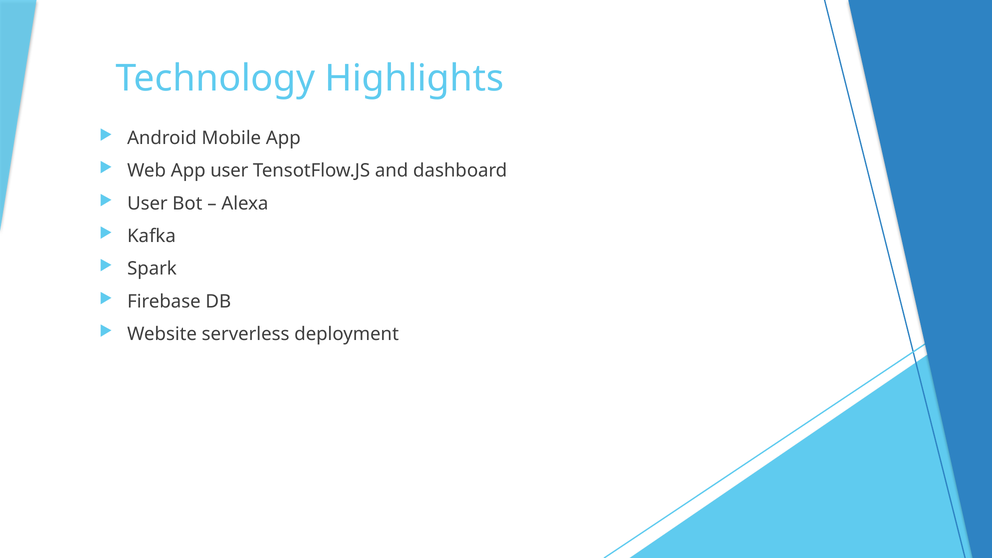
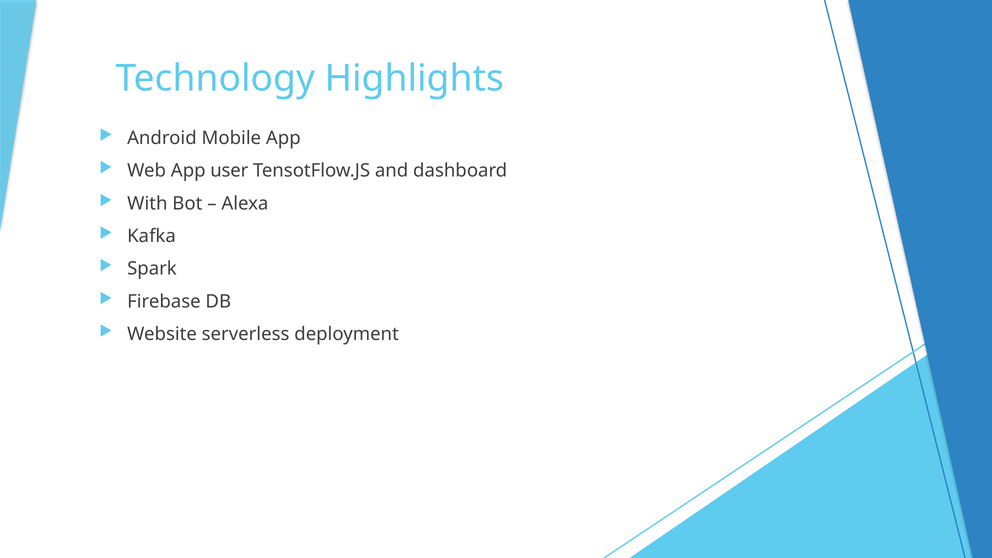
User at (147, 203): User -> With
